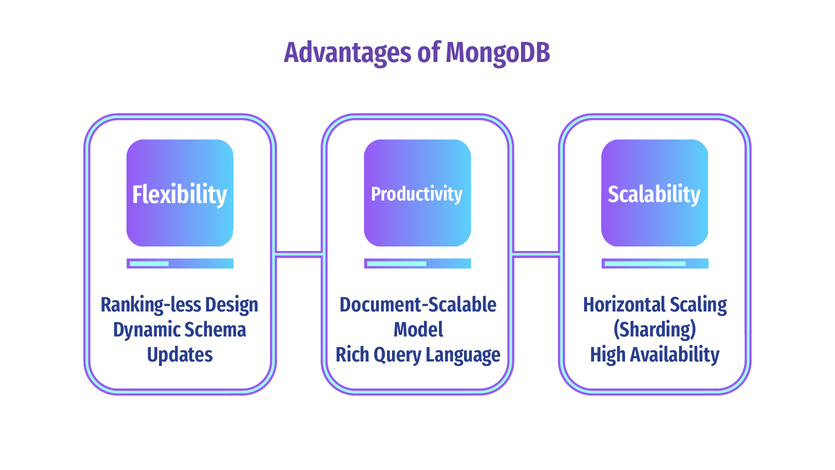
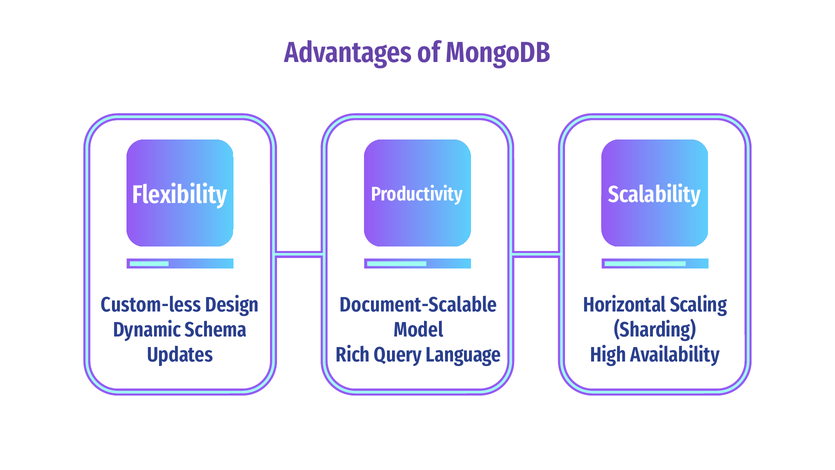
Ranking-less: Ranking-less -> Custom-less
